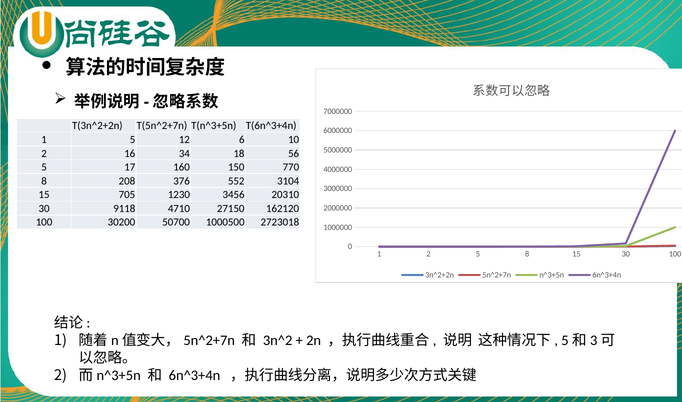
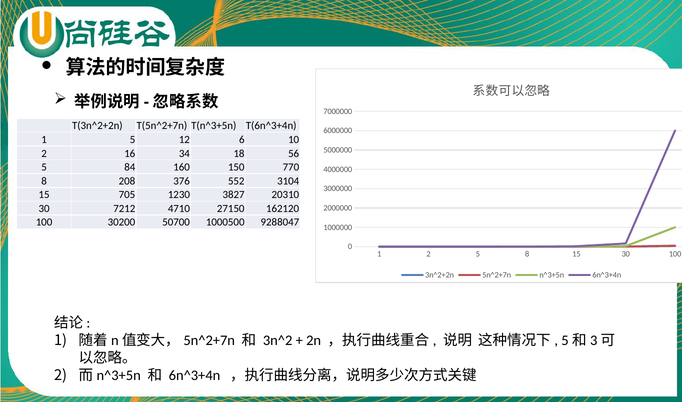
17: 17 -> 84
3456: 3456 -> 3827
9118: 9118 -> 7212
2723018: 2723018 -> 9288047
